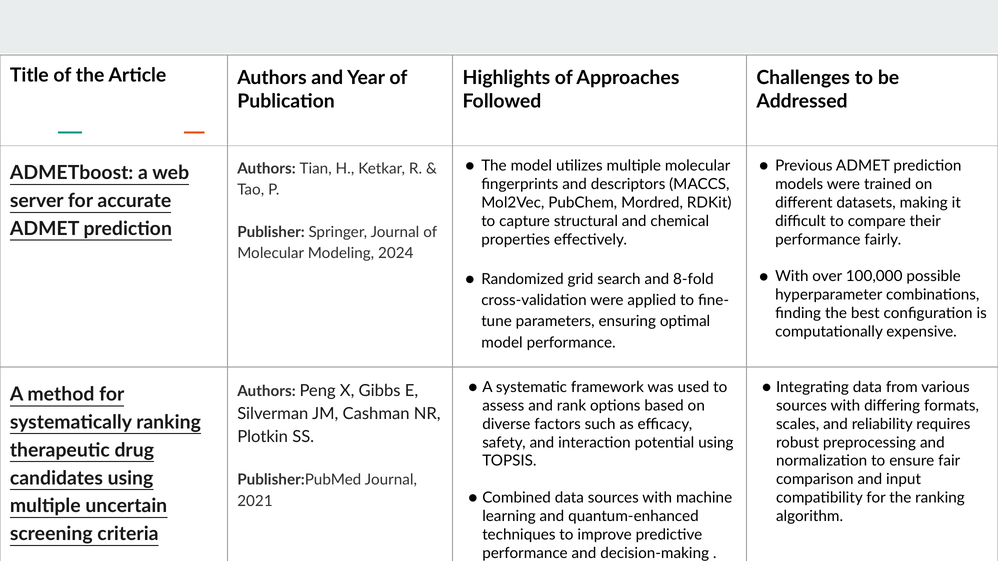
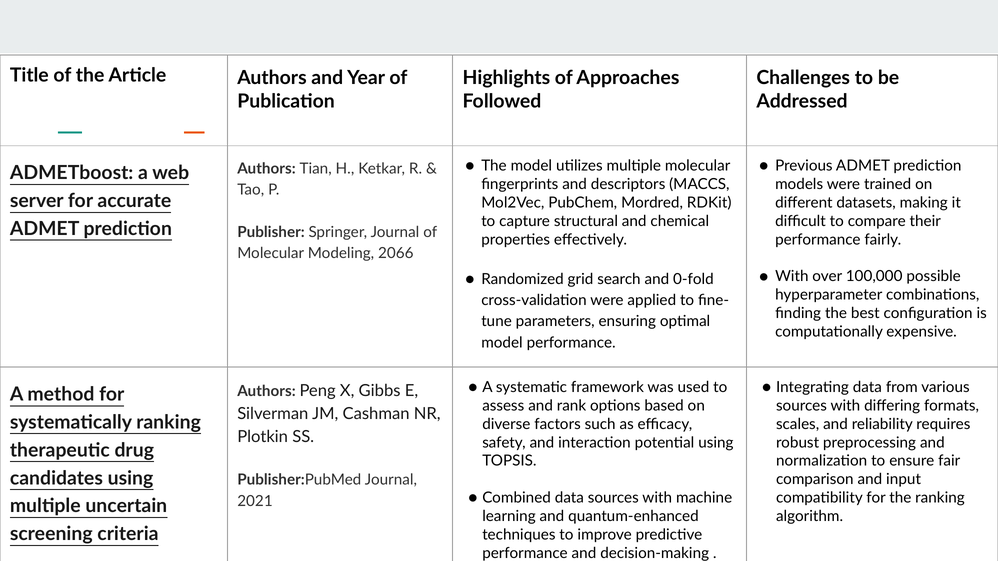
2024: 2024 -> 2066
8-fold: 8-fold -> 0-fold
